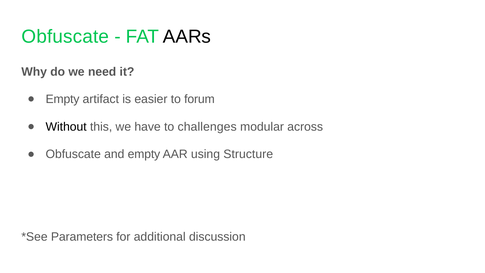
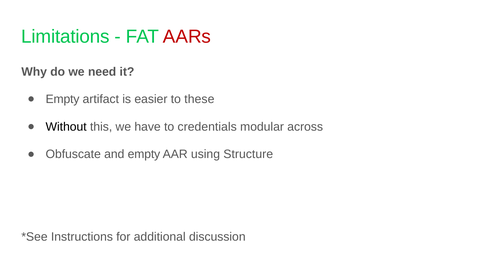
Obfuscate at (65, 37): Obfuscate -> Limitations
AARs colour: black -> red
forum: forum -> these
challenges: challenges -> credentials
Parameters: Parameters -> Instructions
